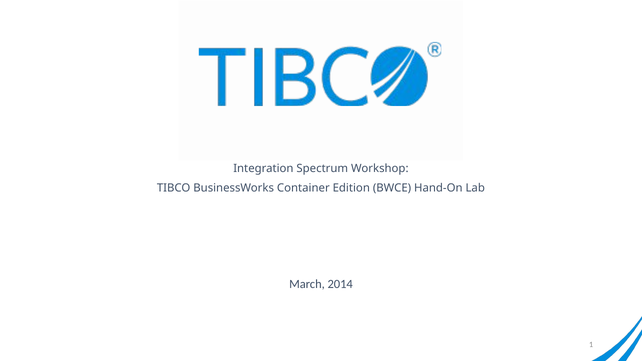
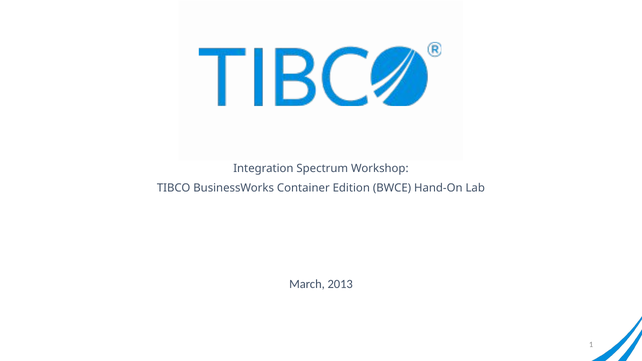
2014: 2014 -> 2013
